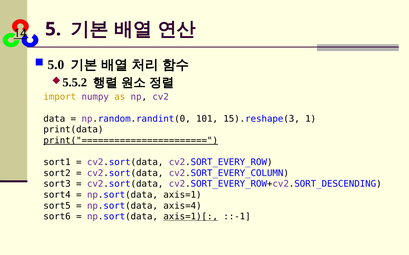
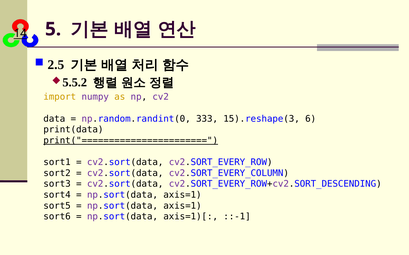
5.0: 5.0 -> 2.5
101: 101 -> 333
1: 1 -> 6
axis=4 at (182, 206): axis=4 -> axis=1
axis=1)[ underline: present -> none
